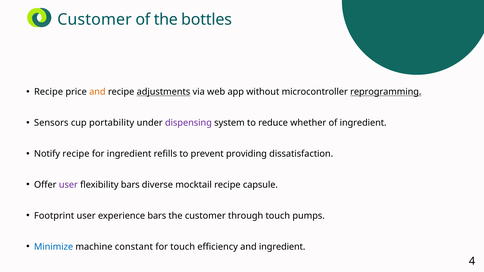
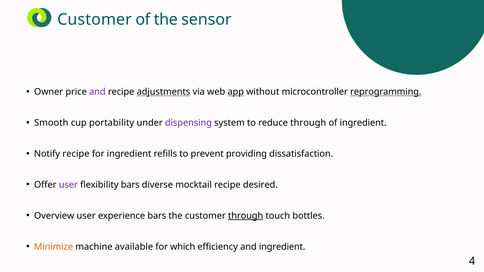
bottles: bottles -> sensor
Recipe at (49, 92): Recipe -> Owner
and at (97, 92) colour: orange -> purple
app underline: none -> present
Sensors: Sensors -> Smooth
reduce whether: whether -> through
capsule: capsule -> desired
Footprint: Footprint -> Overview
through at (246, 216) underline: none -> present
pumps: pumps -> bottles
Minimize colour: blue -> orange
constant: constant -> available
for touch: touch -> which
